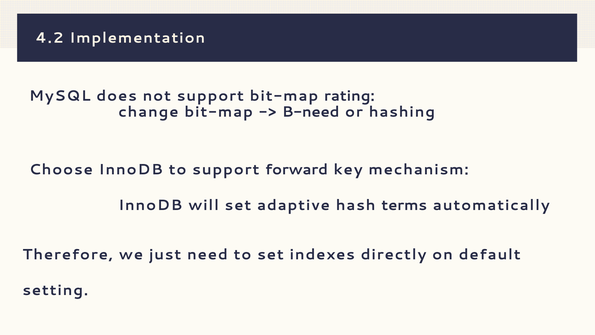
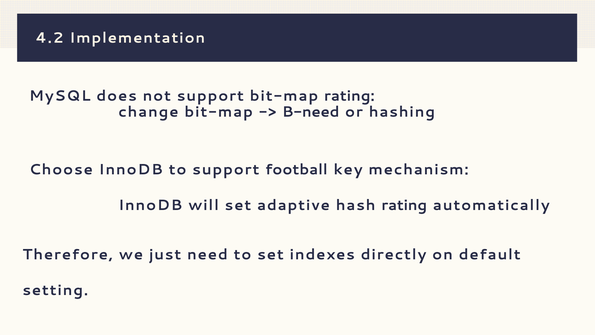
forward: forward -> football
hash terms: terms -> rating
